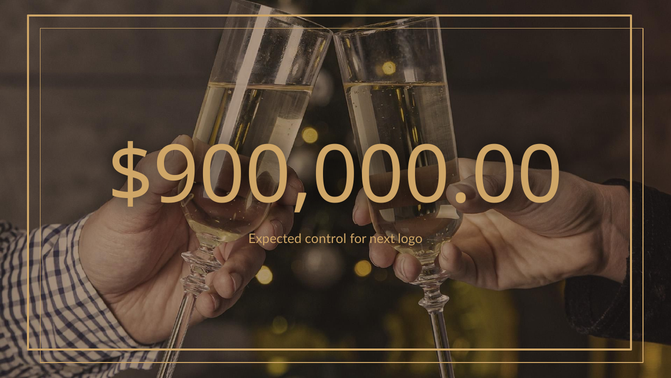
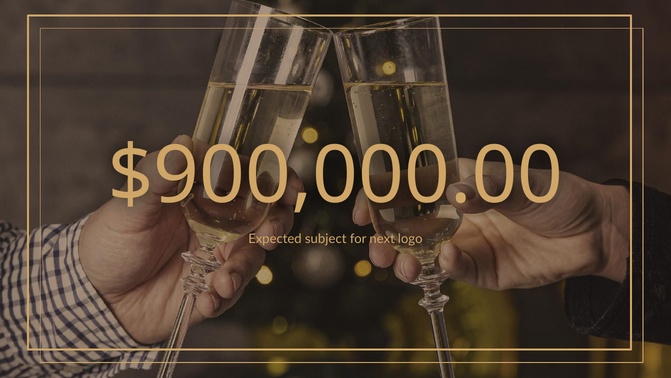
control: control -> subject
